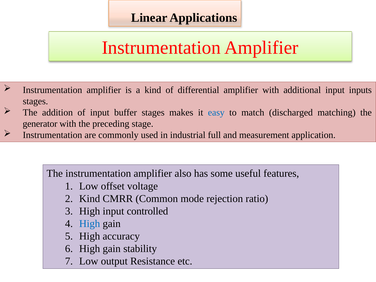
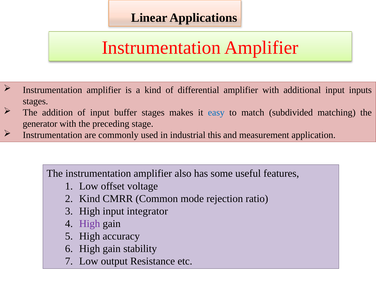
discharged: discharged -> subdivided
full: full -> this
controlled: controlled -> integrator
High at (90, 224) colour: blue -> purple
